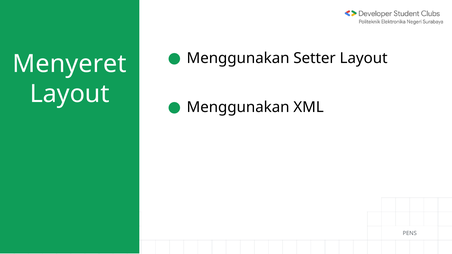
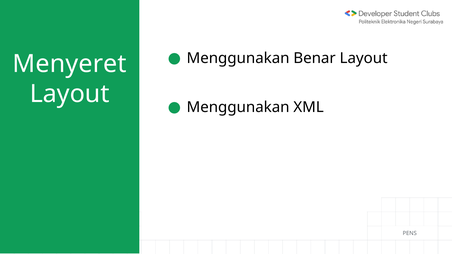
Setter: Setter -> Benar
